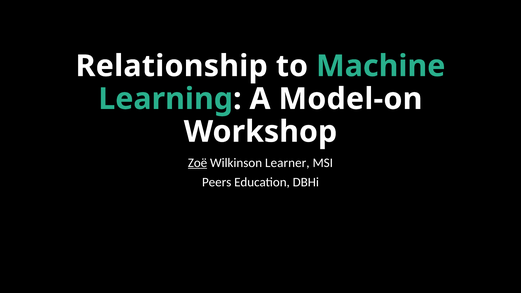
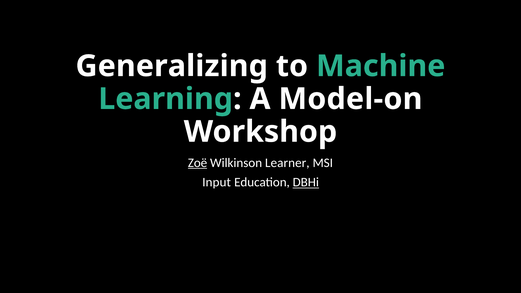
Relationship: Relationship -> Generalizing
Peers: Peers -> Input
DBHi underline: none -> present
